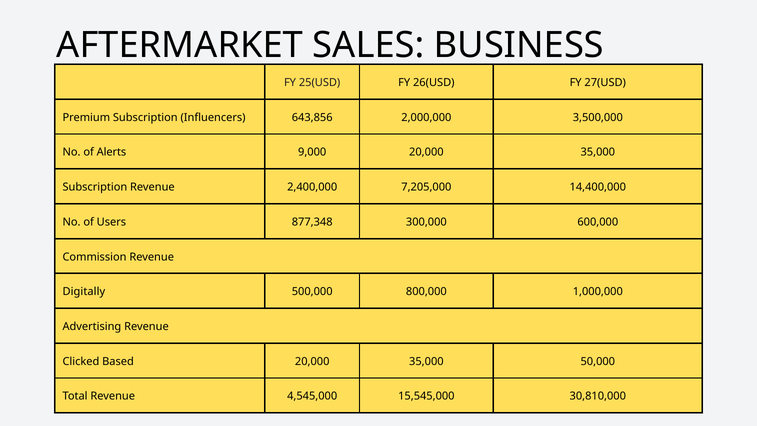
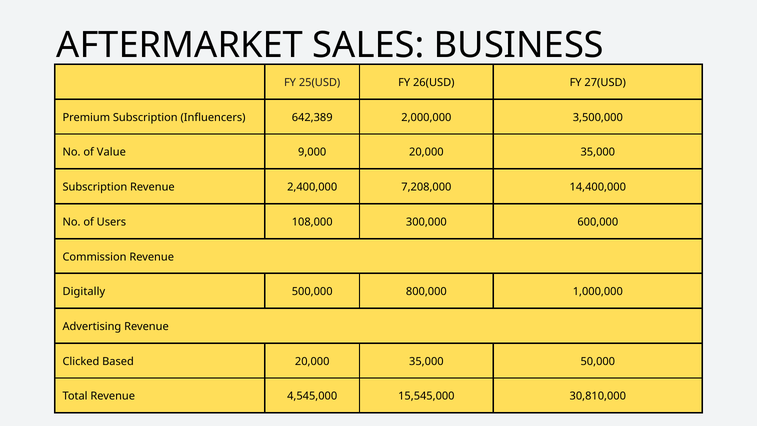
643,856: 643,856 -> 642,389
Alerts: Alerts -> Value
7,205,000: 7,205,000 -> 7,208,000
877,348: 877,348 -> 108,000
